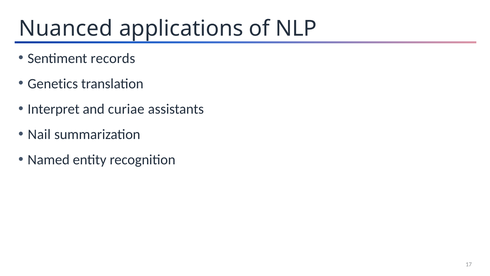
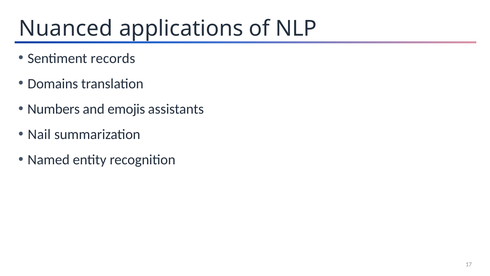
Genetics: Genetics -> Domains
Interpret: Interpret -> Numbers
curiae: curiae -> emojis
